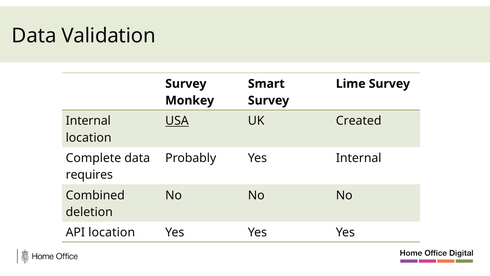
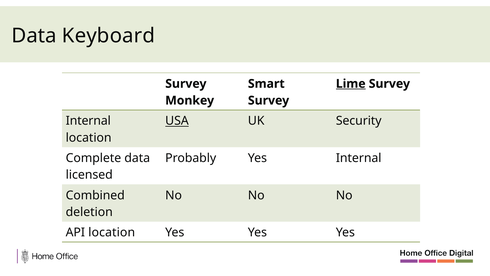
Validation: Validation -> Keyboard
Lime underline: none -> present
Created: Created -> Security
requires: requires -> licensed
